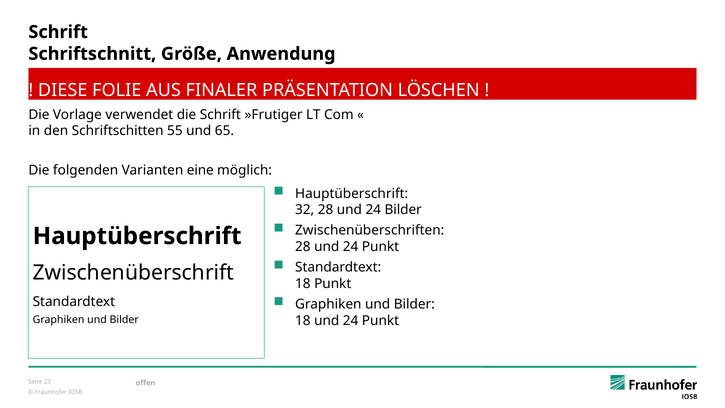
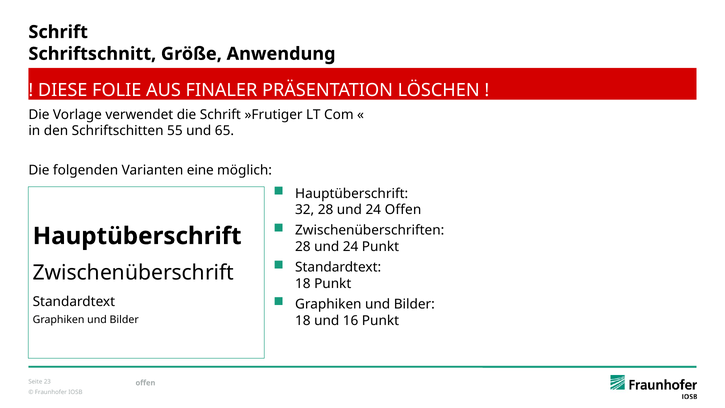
24 Bilder: Bilder -> Offen
18 und 24: 24 -> 16
